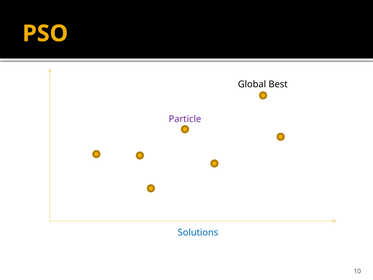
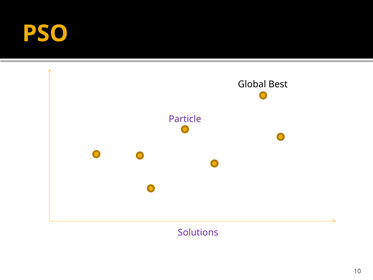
Solutions colour: blue -> purple
